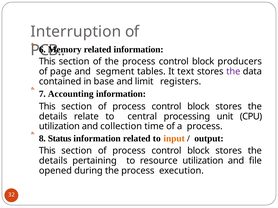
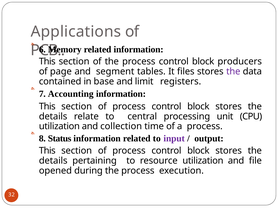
Interruption: Interruption -> Applications
text: text -> files
input colour: orange -> purple
